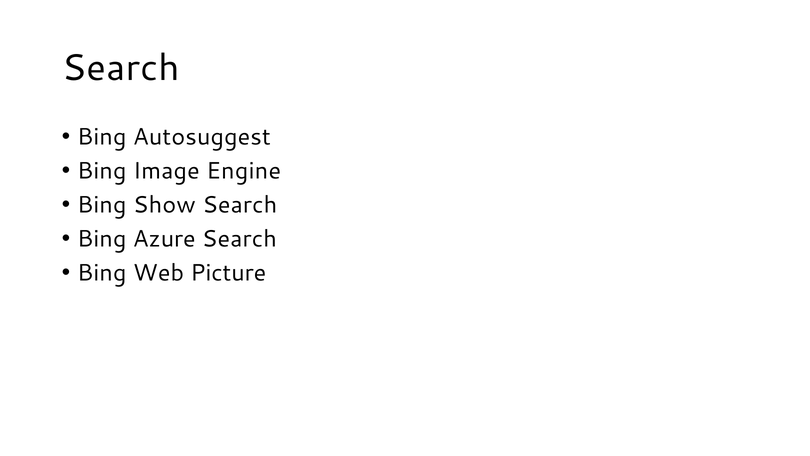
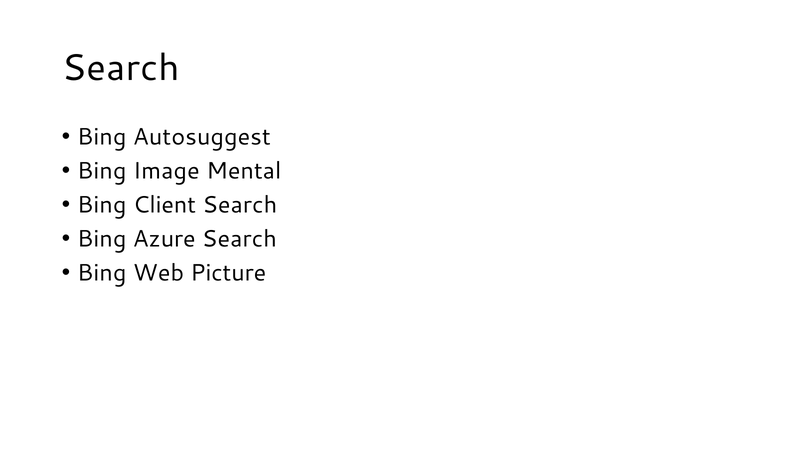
Engine: Engine -> Mental
Show: Show -> Client
